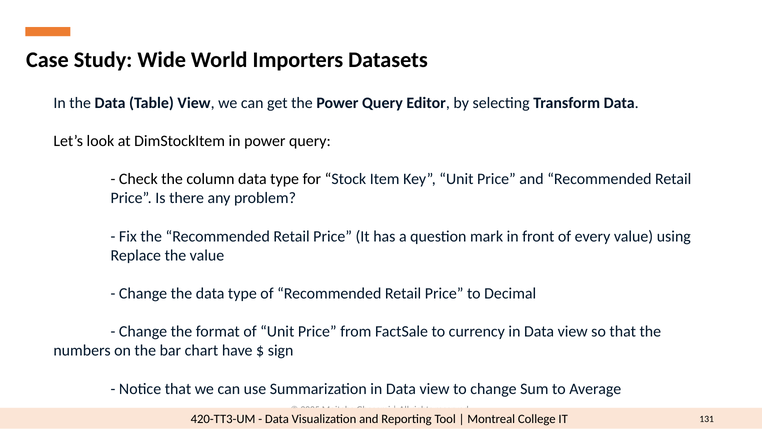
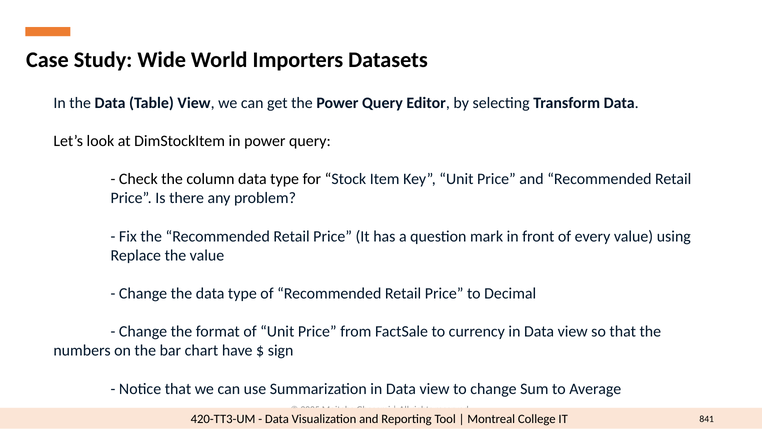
131: 131 -> 841
